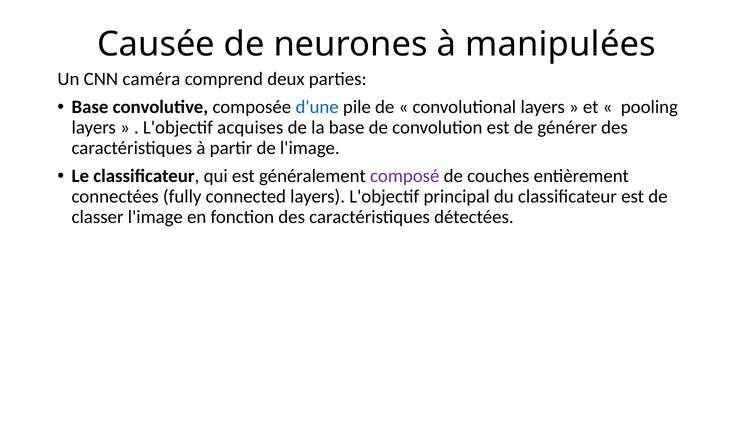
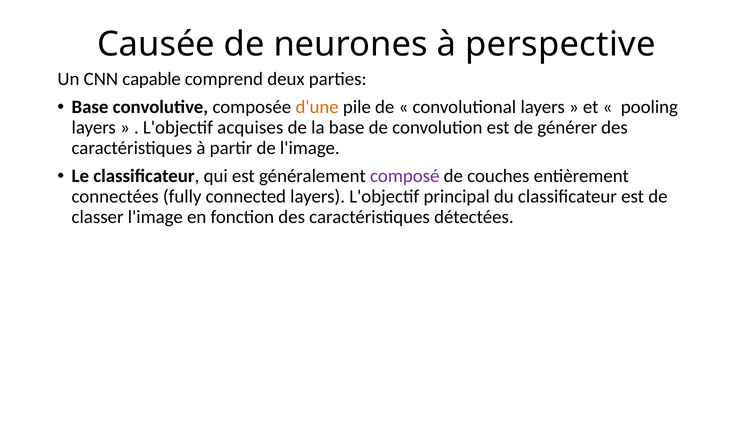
manipulées: manipulées -> perspective
caméra: caméra -> capable
d'une colour: blue -> orange
